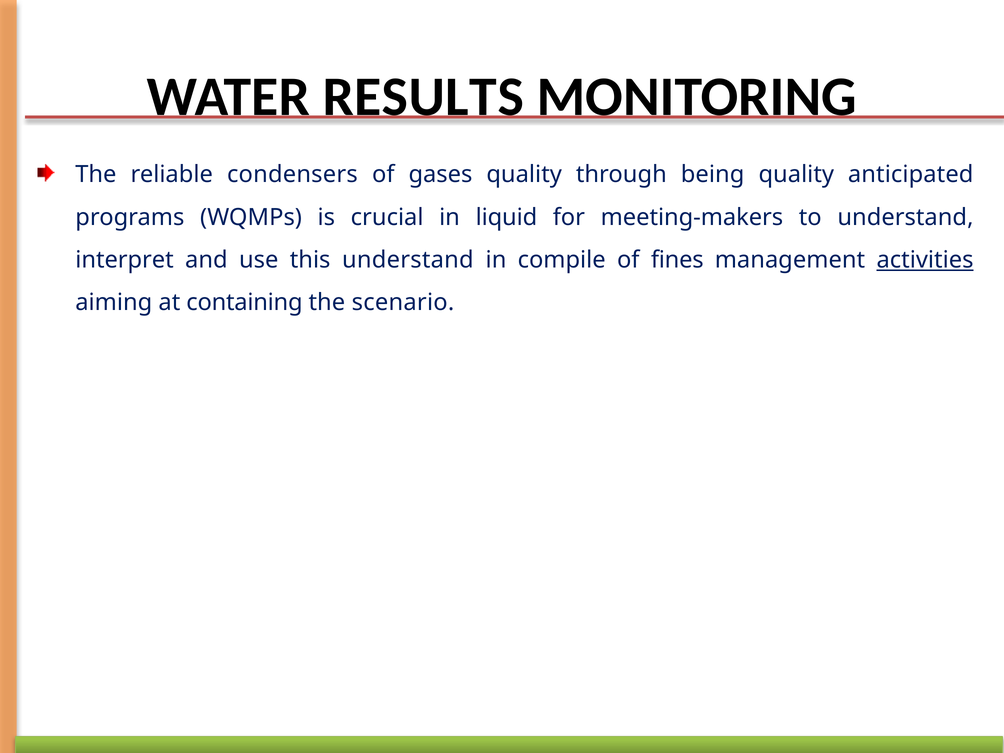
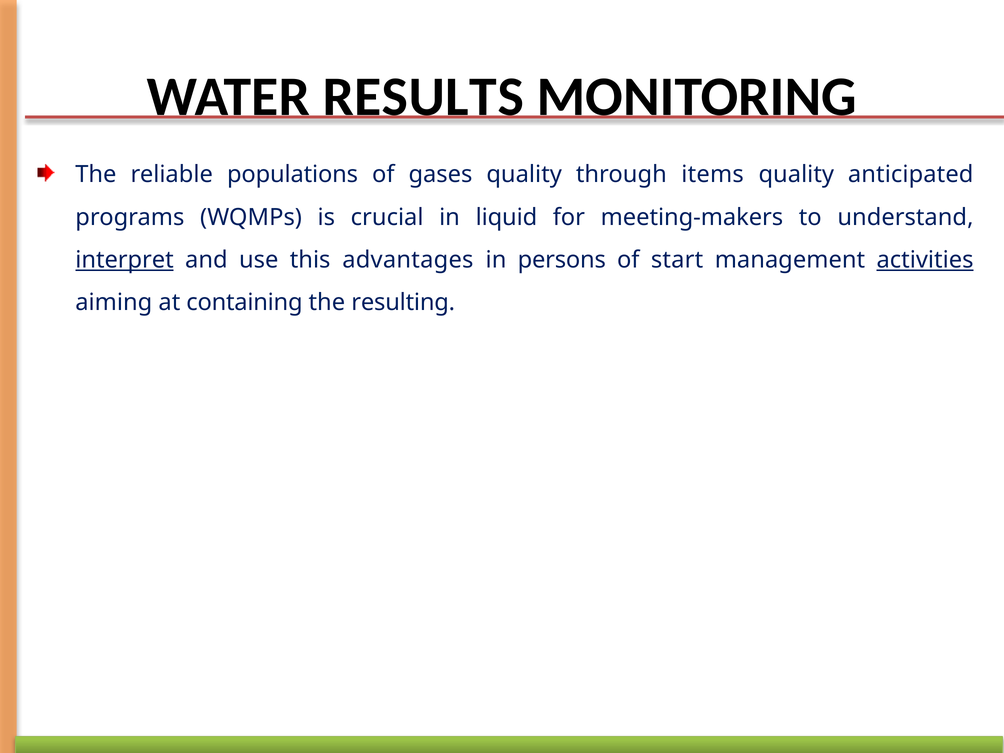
condensers: condensers -> populations
being: being -> items
interpret underline: none -> present
this understand: understand -> advantages
compile: compile -> persons
fines: fines -> start
scenario: scenario -> resulting
